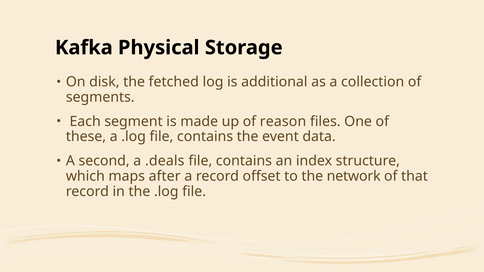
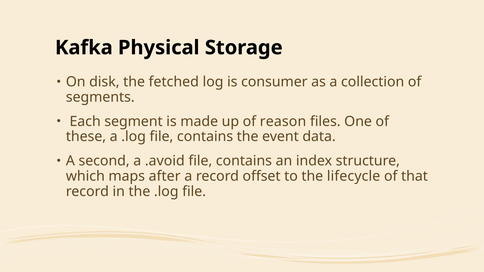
additional: additional -> consumer
.deals: .deals -> .avoid
network: network -> lifecycle
